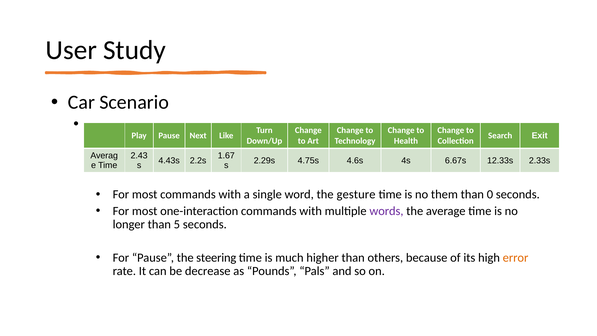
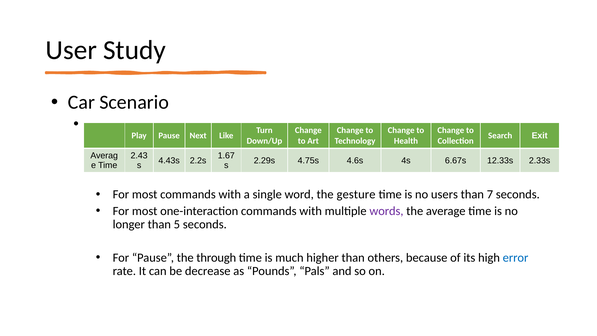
them: them -> users
0: 0 -> 7
steering: steering -> through
error colour: orange -> blue
